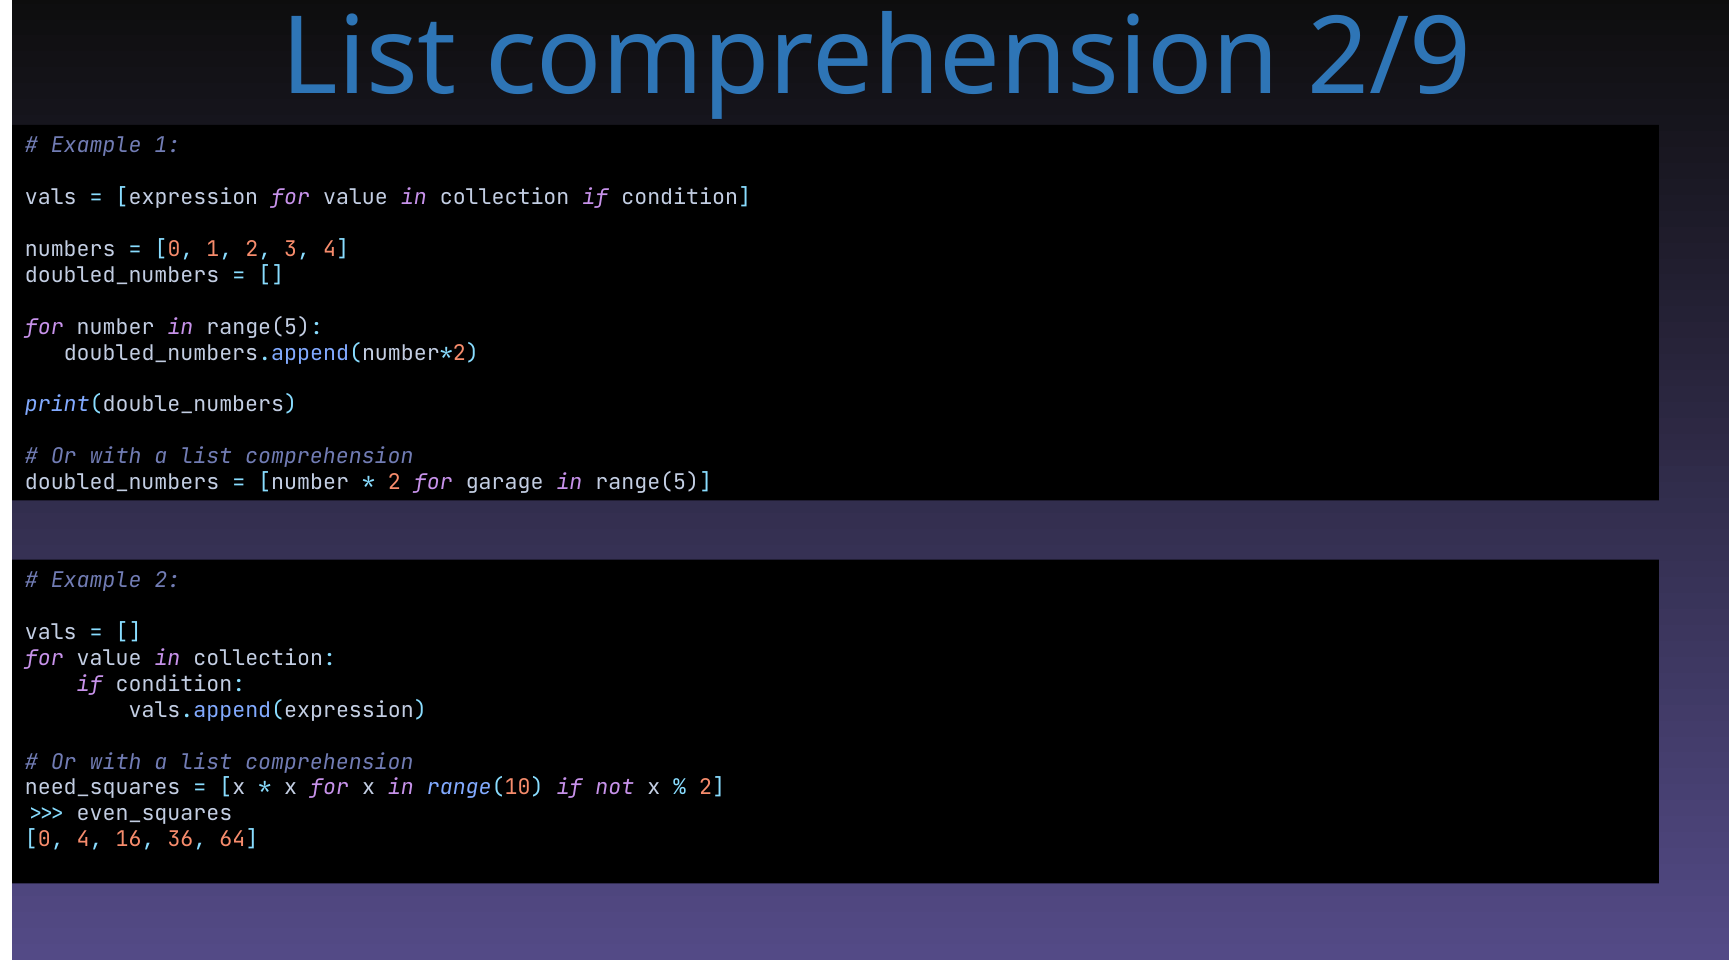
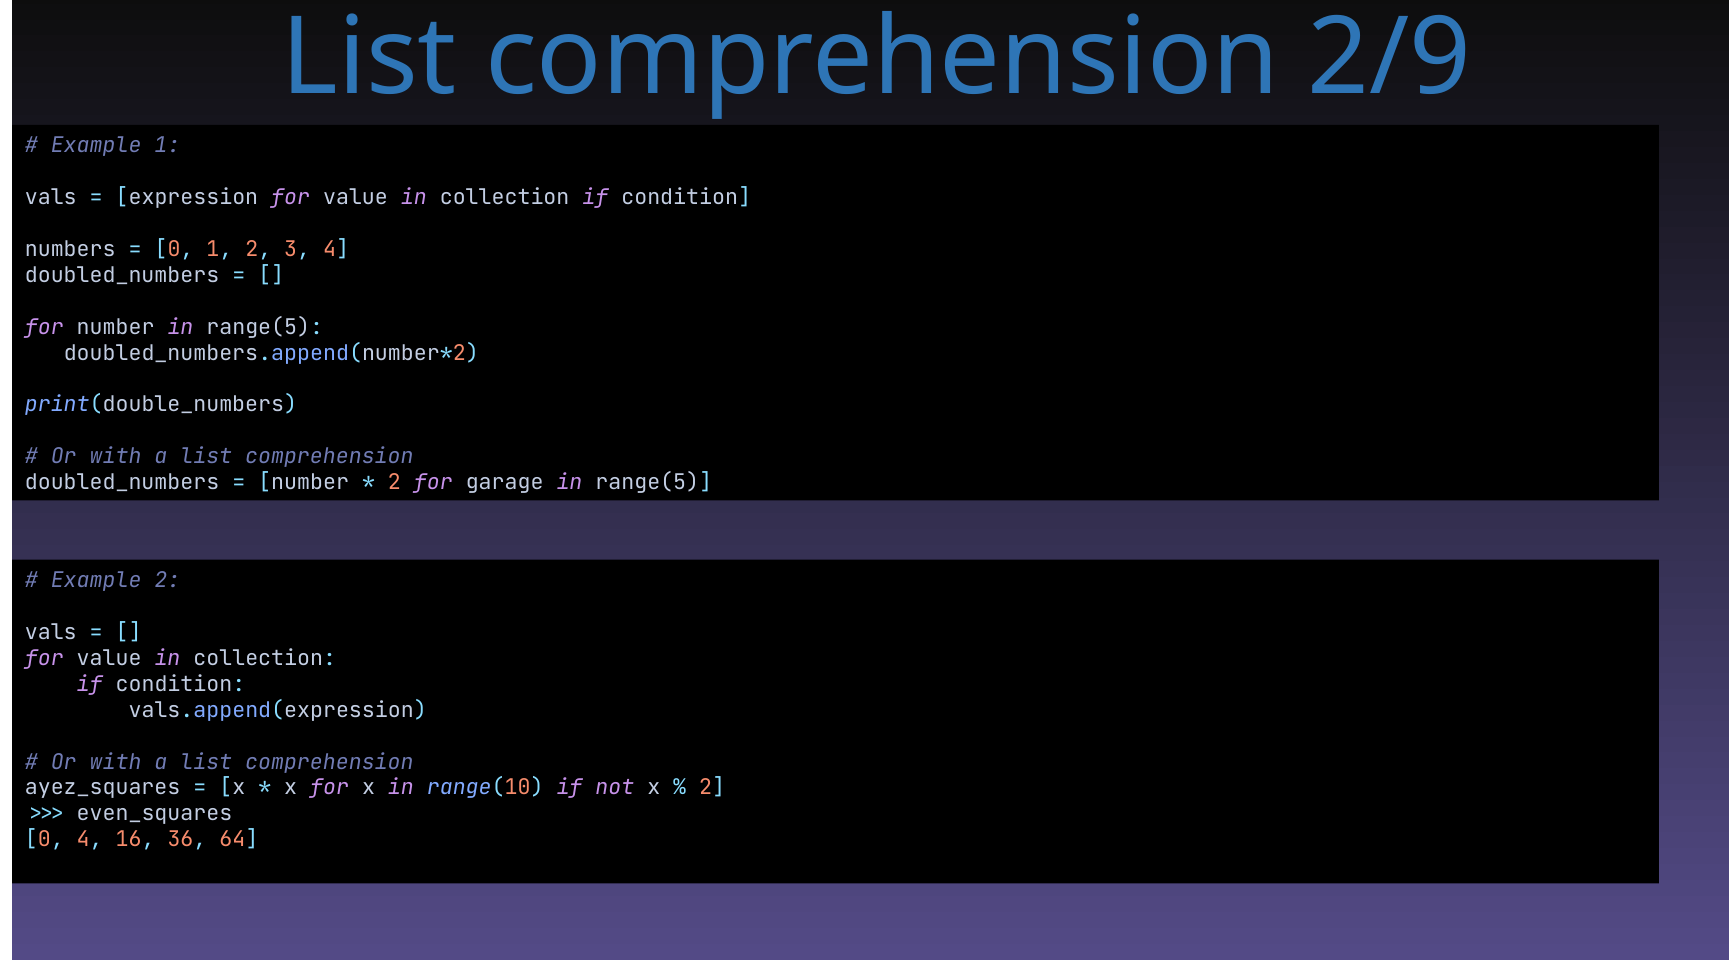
need_squares: need_squares -> ayez_squares
